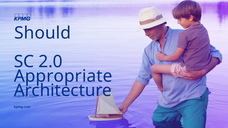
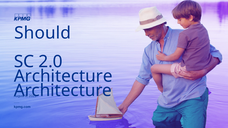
Appropriate at (63, 76): Appropriate -> Architecture
